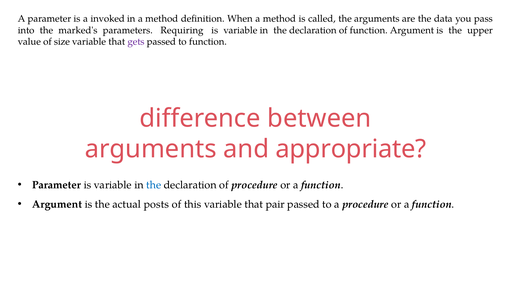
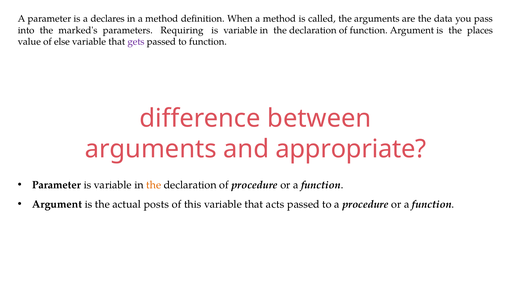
invoked: invoked -> declares
upper: upper -> places
size: size -> else
the at (154, 185) colour: blue -> orange
pair: pair -> acts
